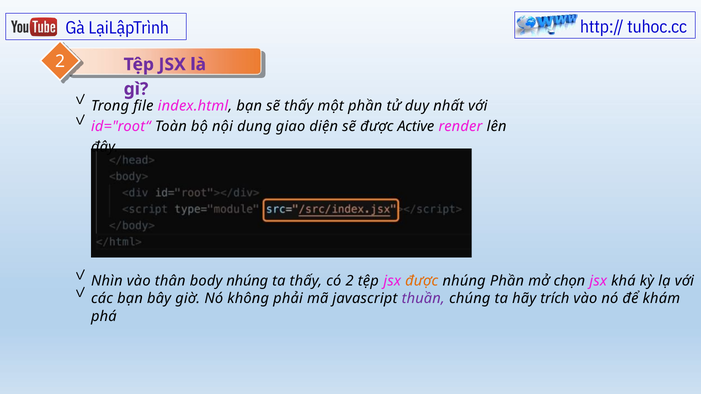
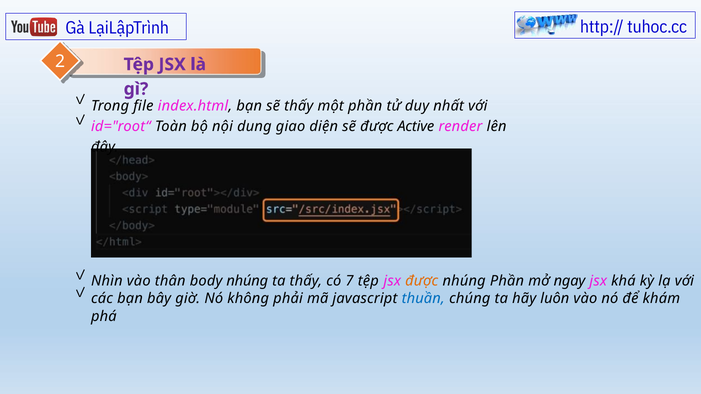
có 2: 2 -> 7
chọn: chọn -> ngay
thuần colour: purple -> blue
trích: trích -> luôn
